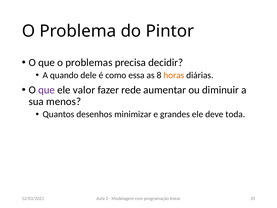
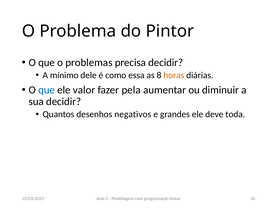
quando: quando -> mínimo
que at (47, 90) colour: purple -> blue
rede: rede -> pela
sua menos: menos -> decidir
minimizar: minimizar -> negativos
